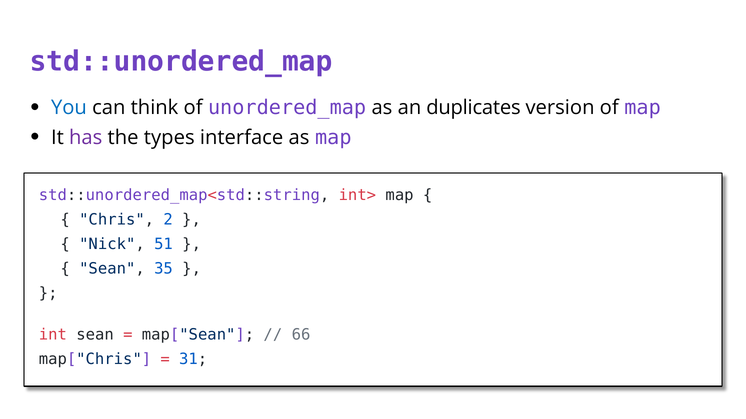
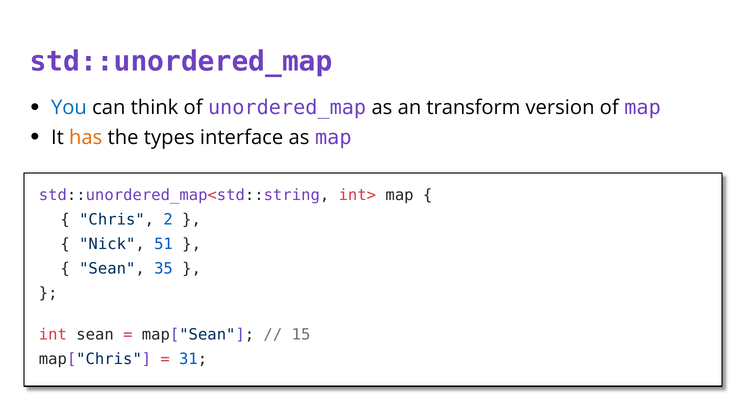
duplicates: duplicates -> transform
has colour: purple -> orange
66: 66 -> 15
